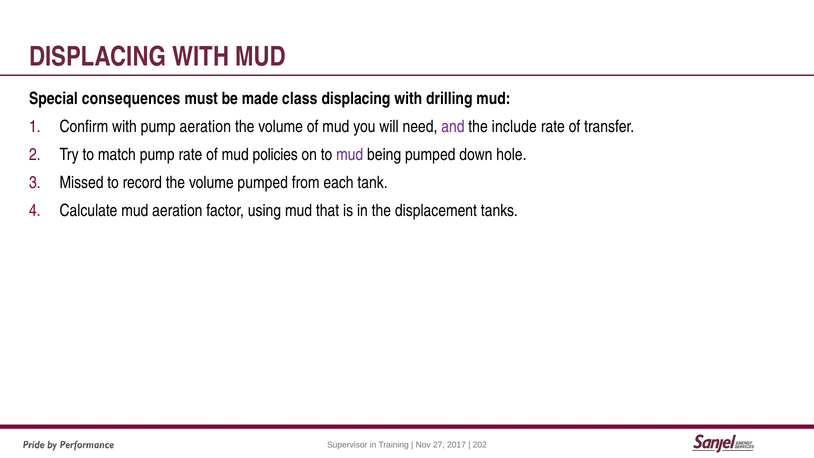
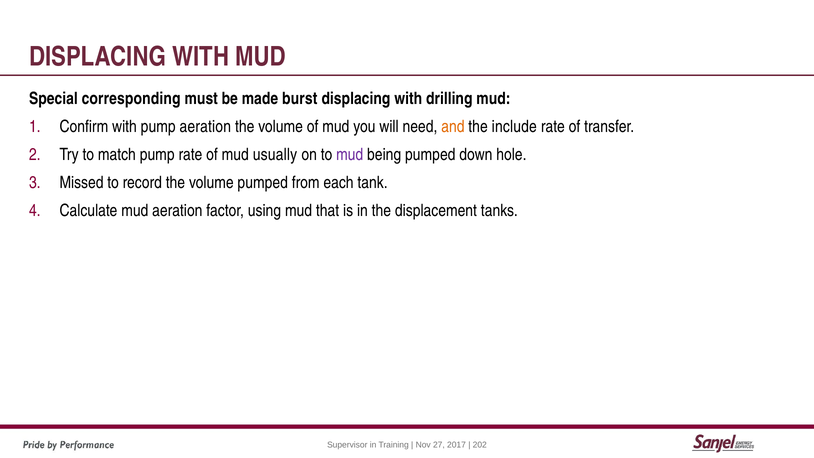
consequences: consequences -> corresponding
class: class -> burst
and colour: purple -> orange
policies: policies -> usually
